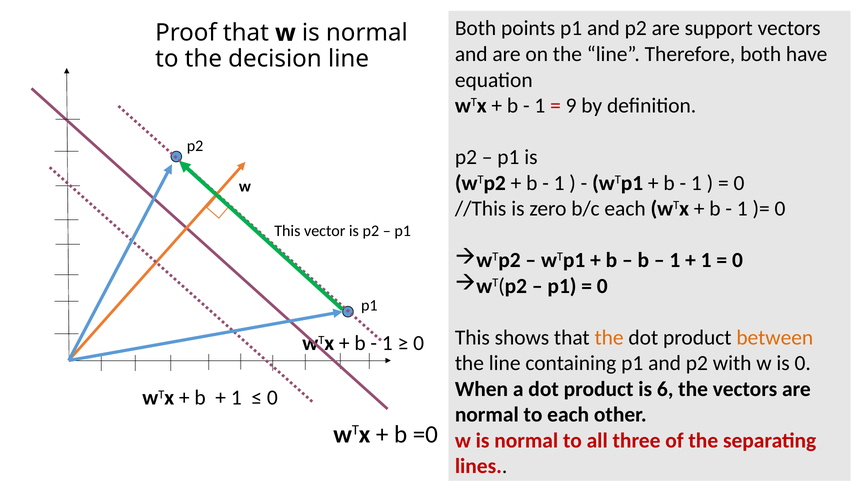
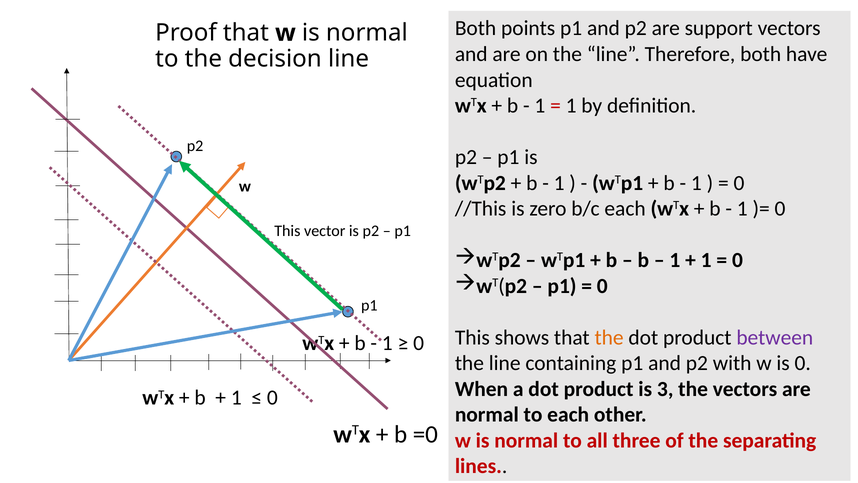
9 at (571, 106): 9 -> 1
between colour: orange -> purple
6: 6 -> 3
